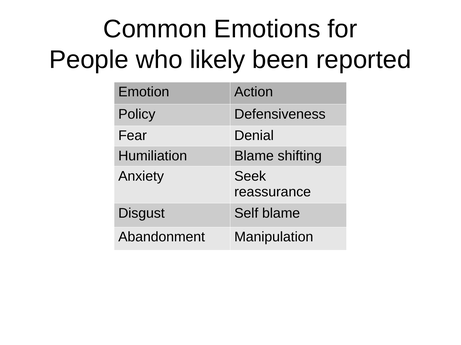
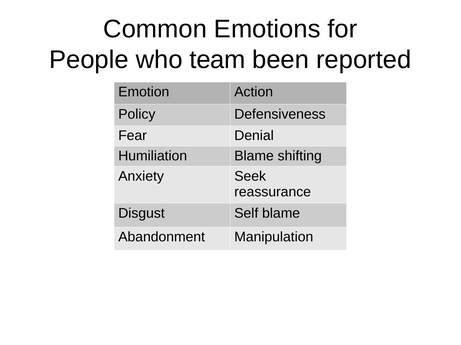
likely: likely -> team
